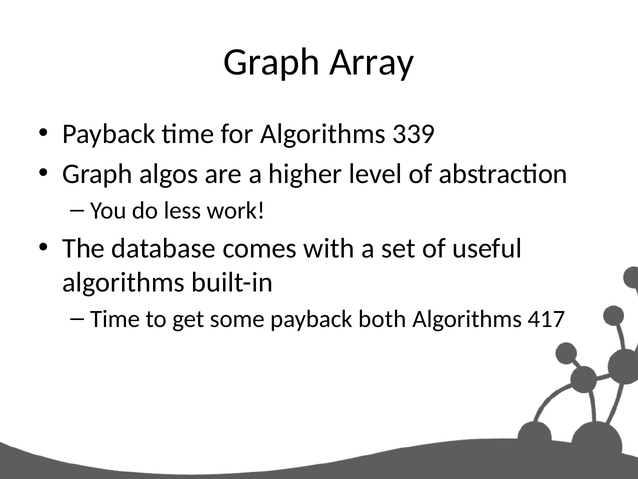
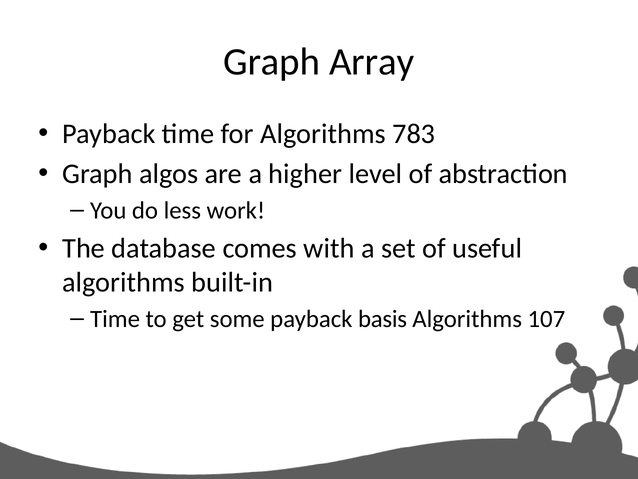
339: 339 -> 783
both: both -> basis
417: 417 -> 107
